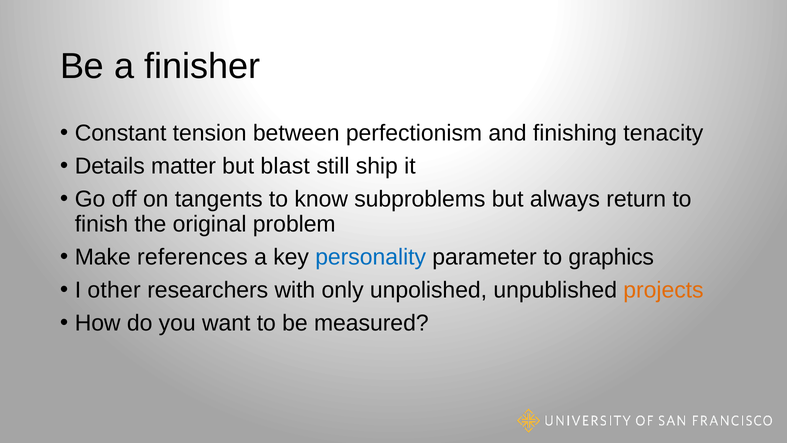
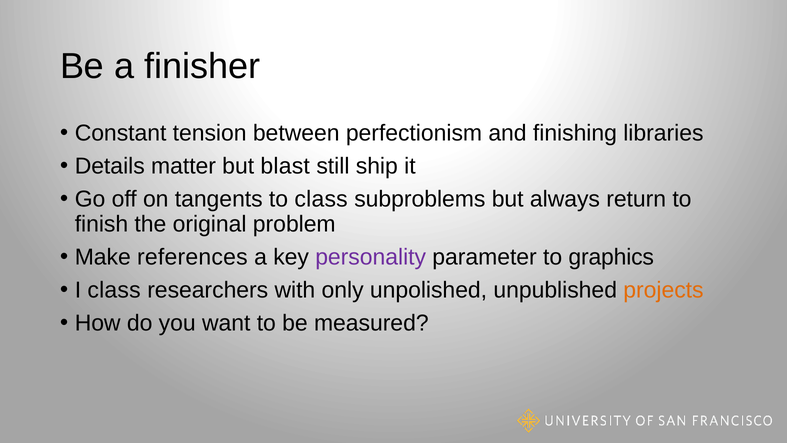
tenacity: tenacity -> libraries
to know: know -> class
personality colour: blue -> purple
I other: other -> class
